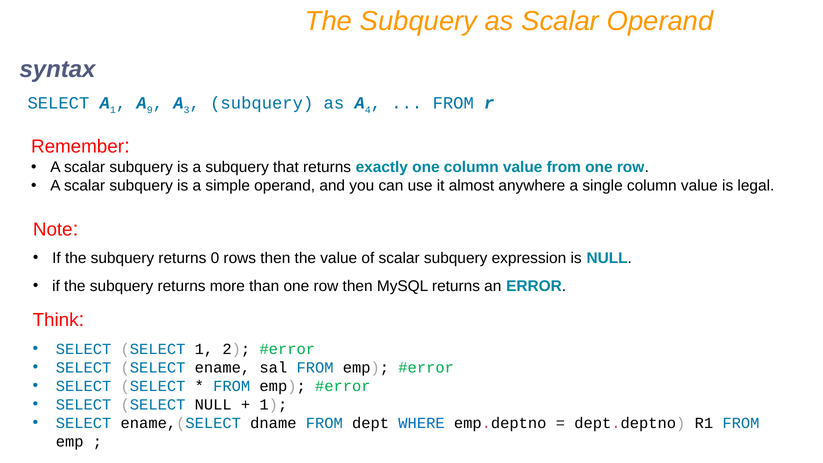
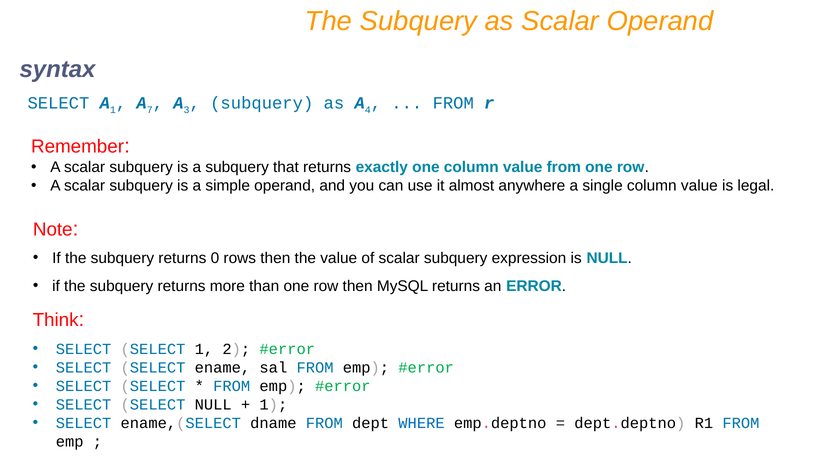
9: 9 -> 7
